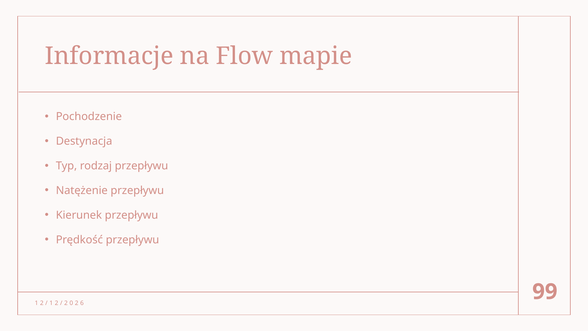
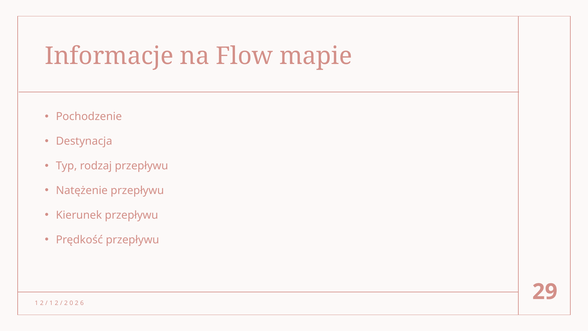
99: 99 -> 29
